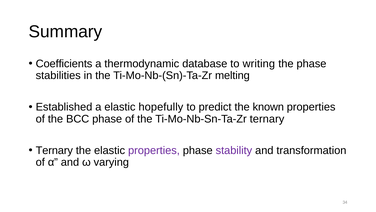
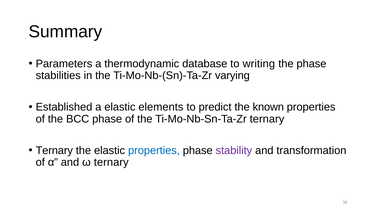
Coefficients: Coefficients -> Parameters
melting: melting -> varying
hopefully: hopefully -> elements
properties at (154, 150) colour: purple -> blue
ω varying: varying -> ternary
